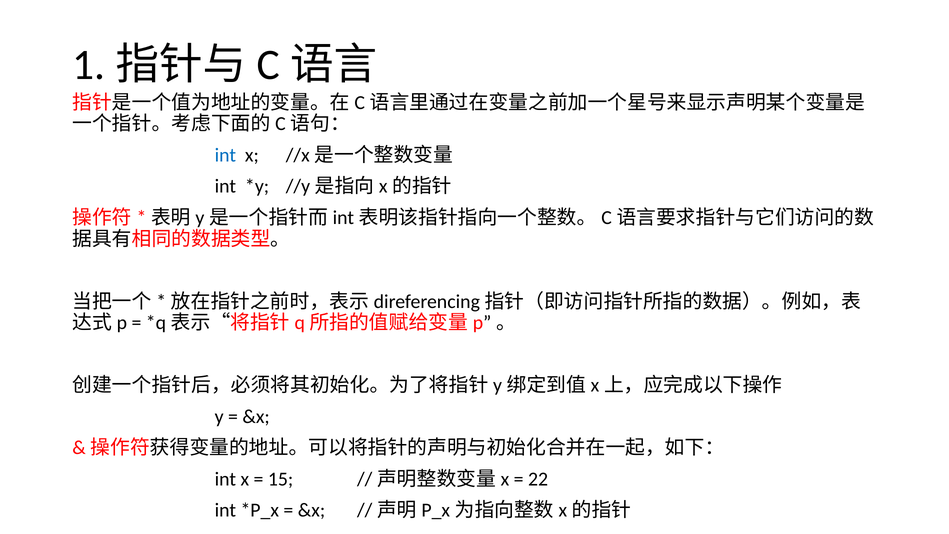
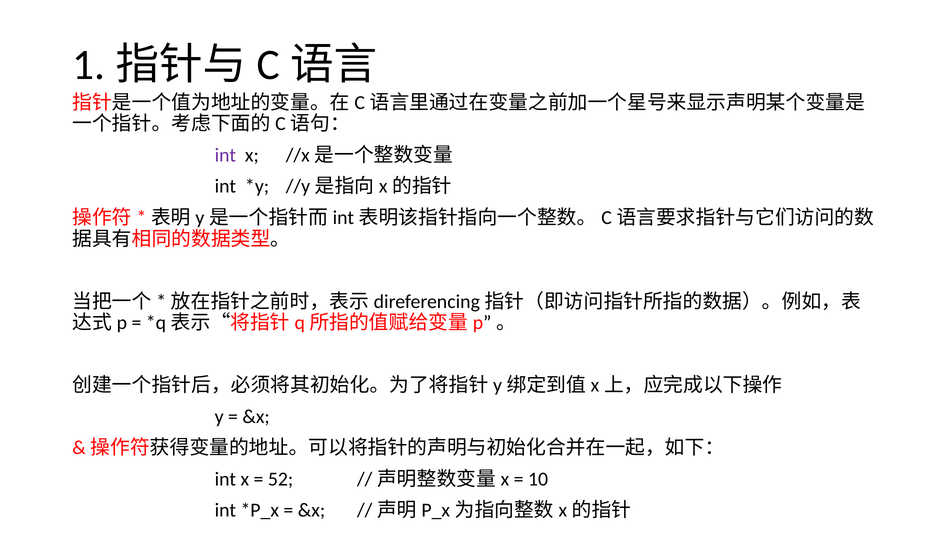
int at (225, 155) colour: blue -> purple
15: 15 -> 52
22: 22 -> 10
